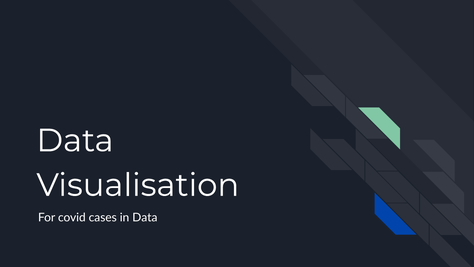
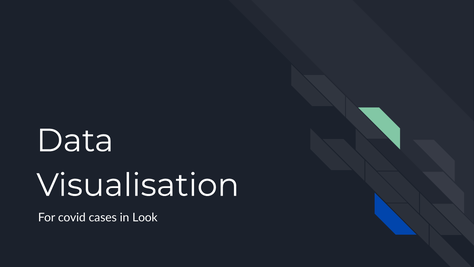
in Data: Data -> Look
